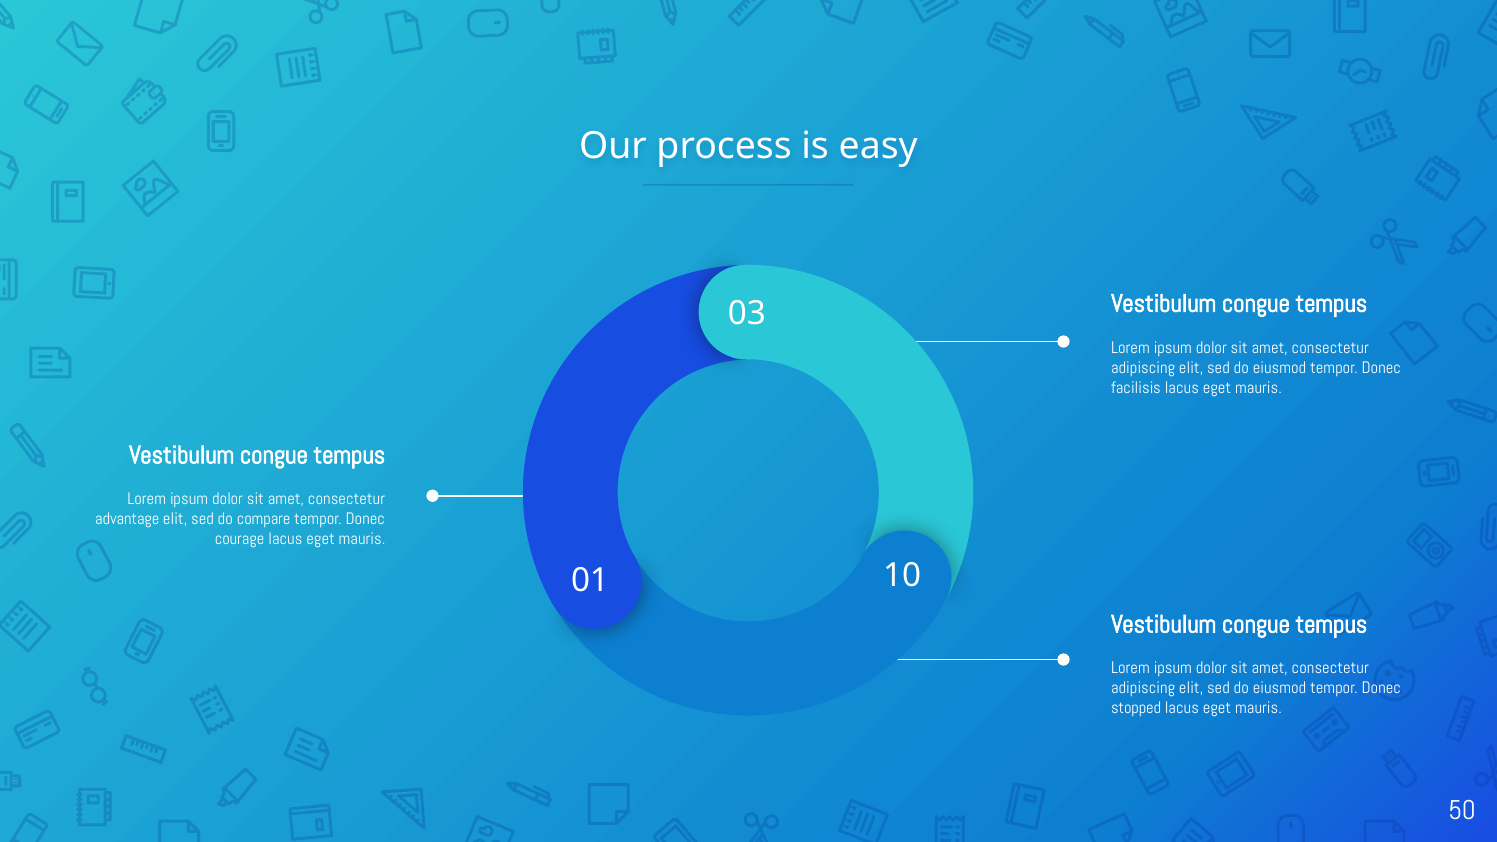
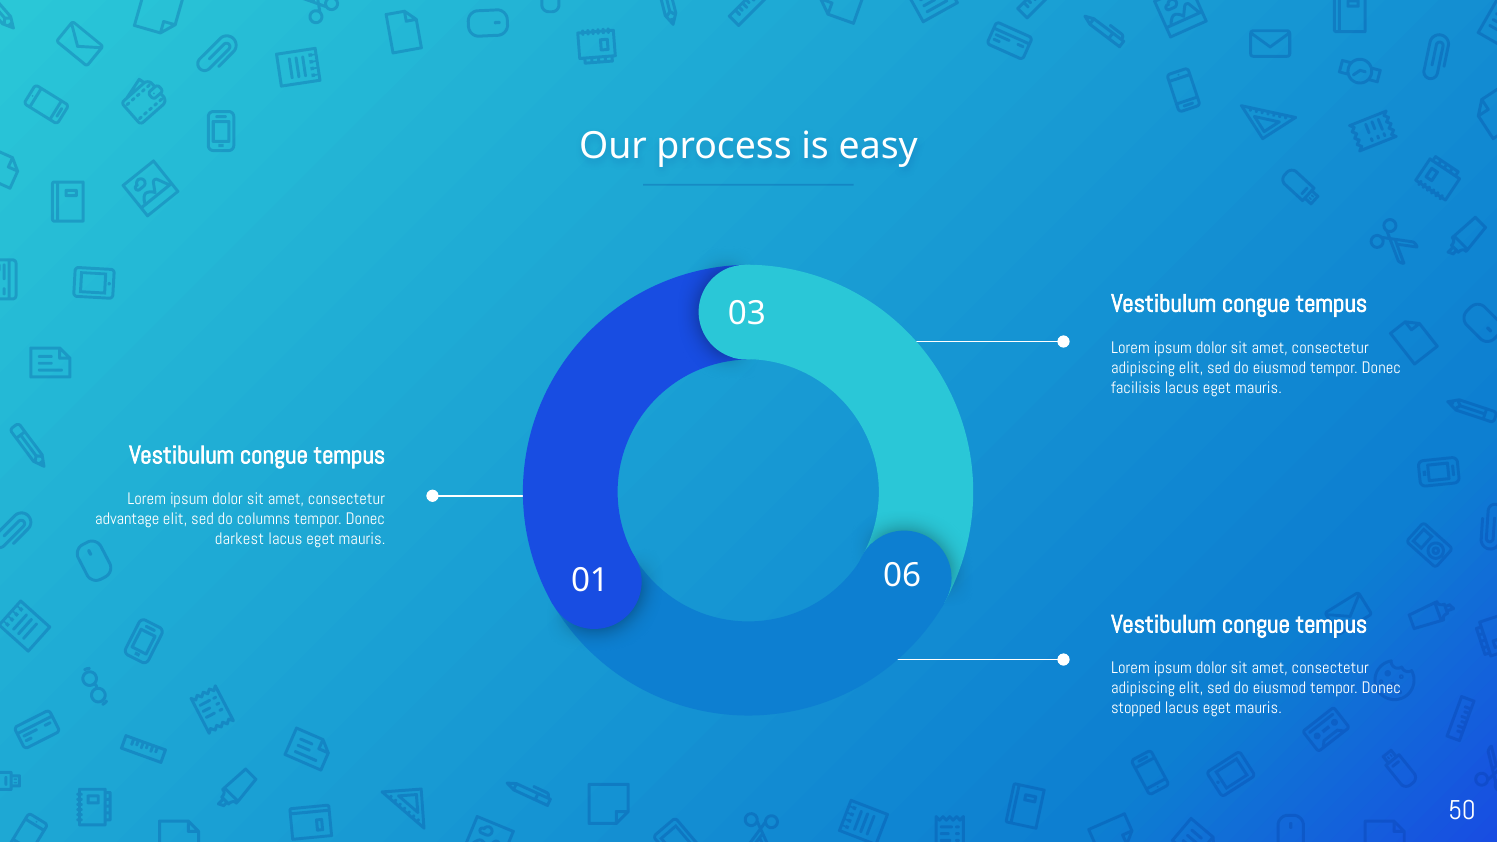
compare: compare -> columns
courage: courage -> darkest
10: 10 -> 06
